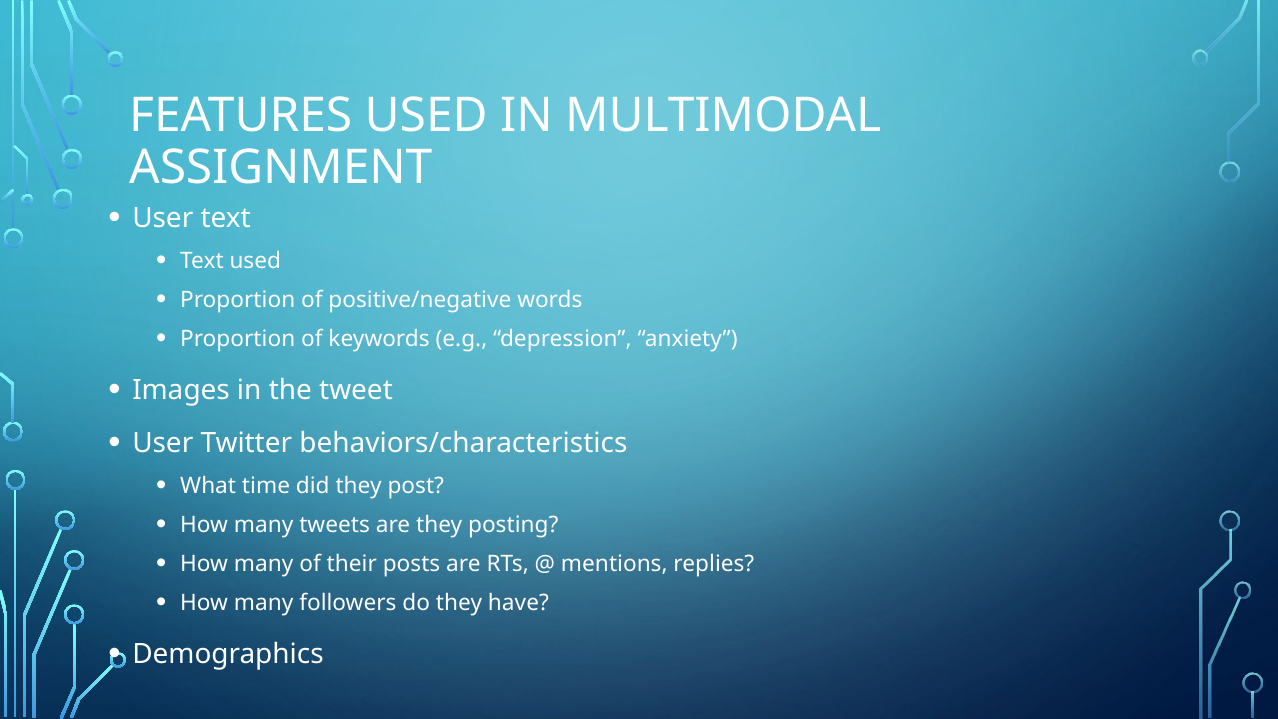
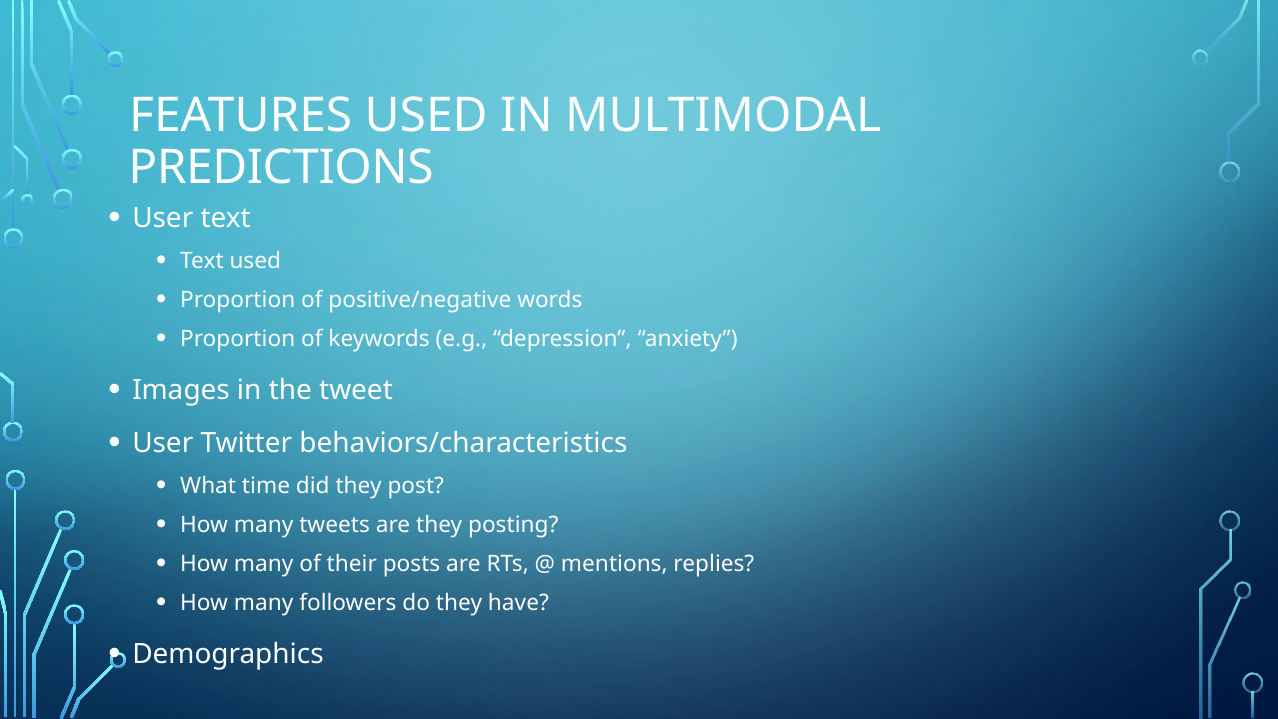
ASSIGNMENT: ASSIGNMENT -> PREDICTIONS
